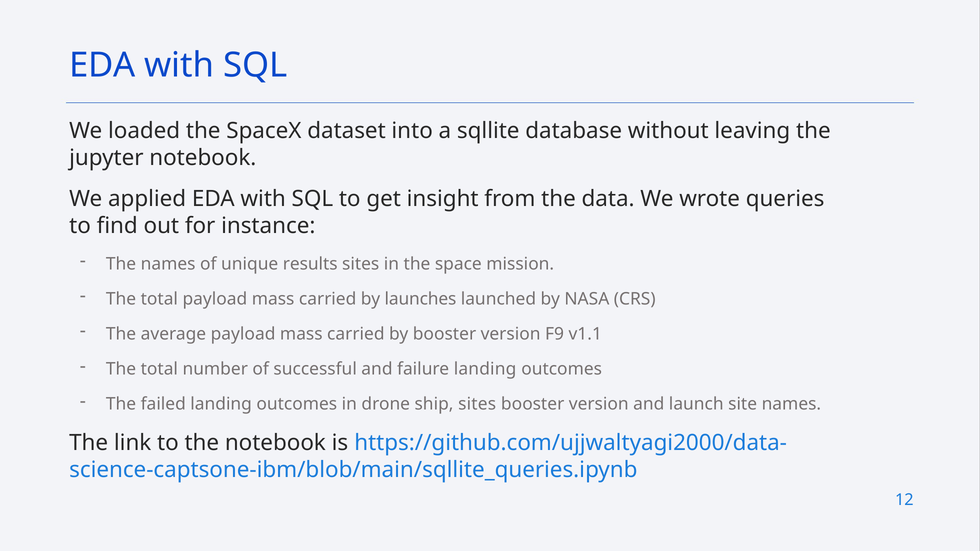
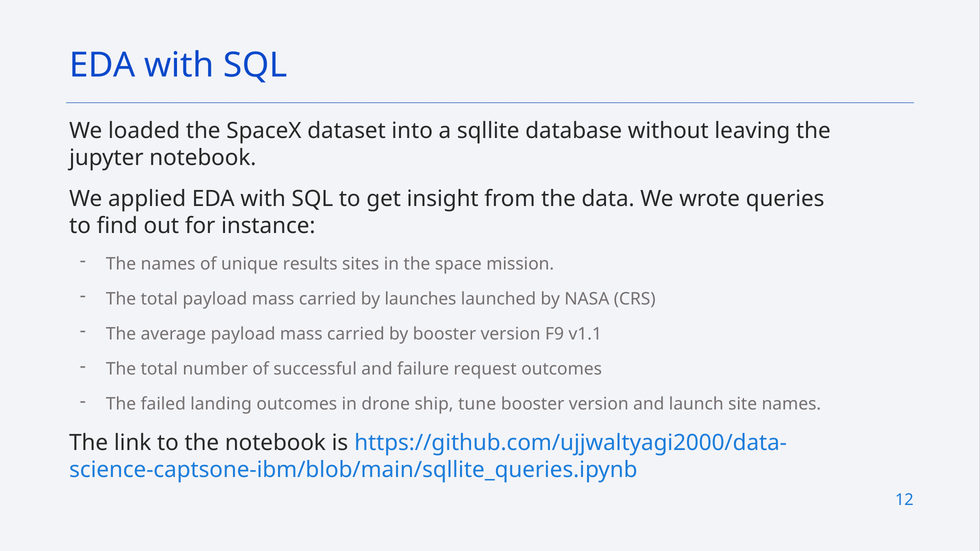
failure landing: landing -> request
ship sites: sites -> tune
